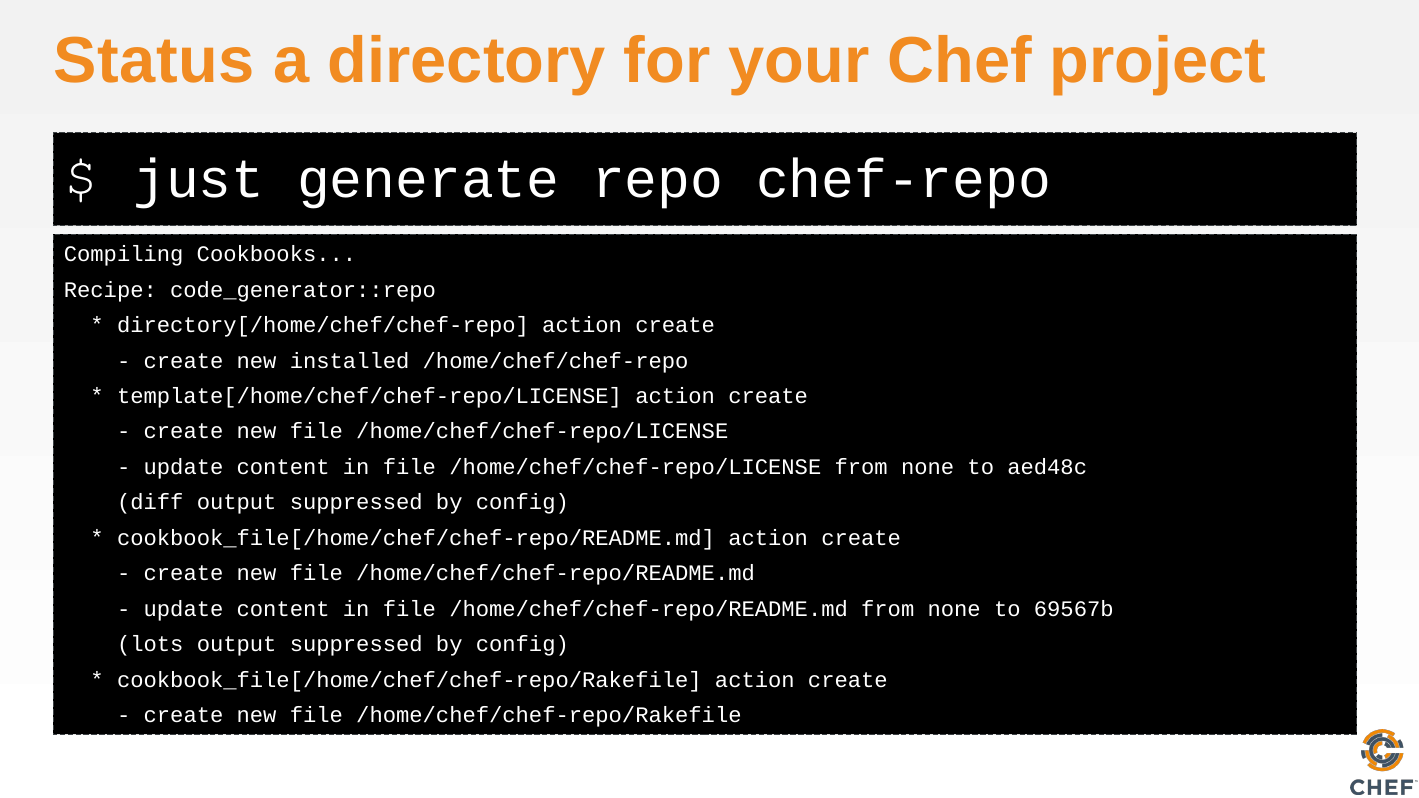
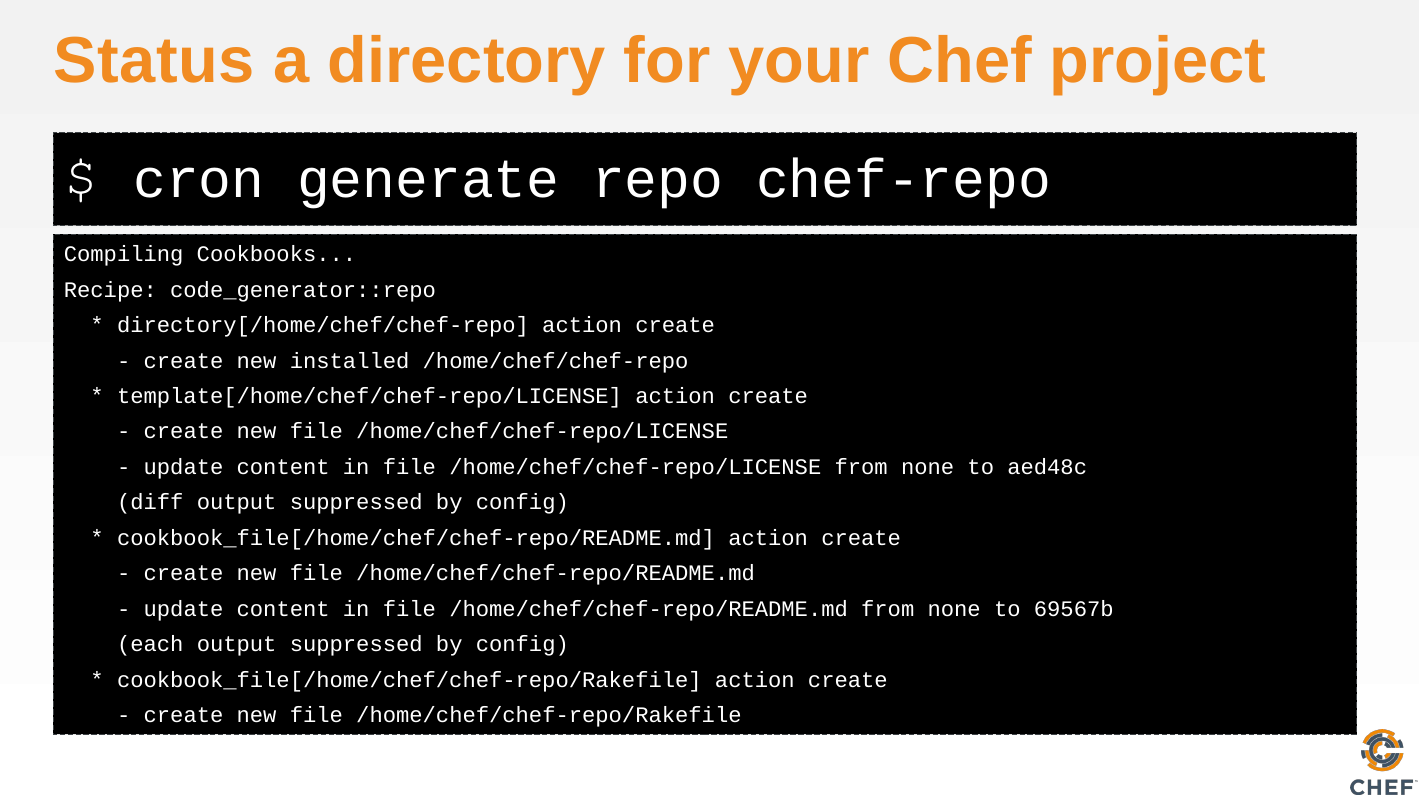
just: just -> cron
lots: lots -> each
